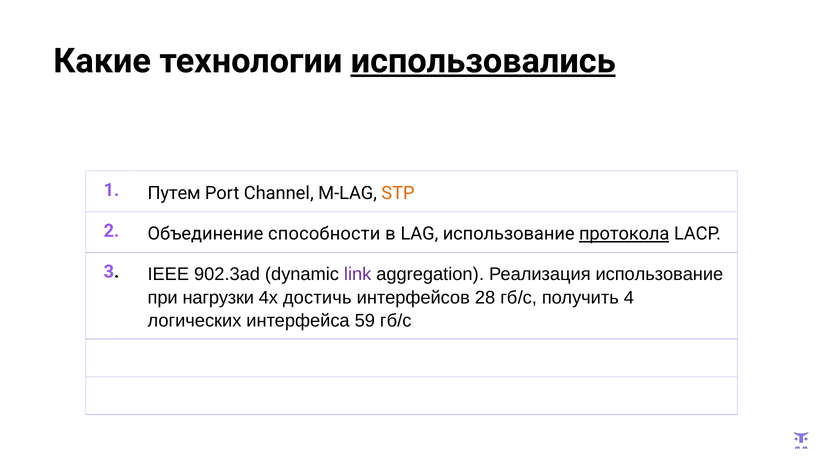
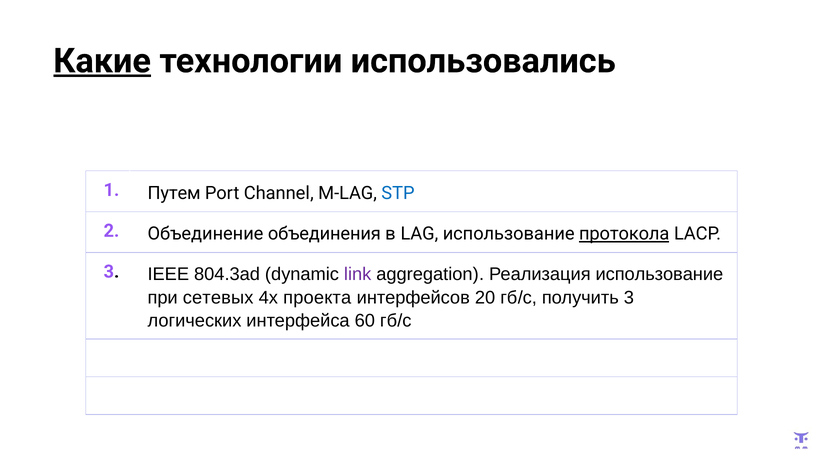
Какие underline: none -> present
использовались underline: present -> none
STP colour: orange -> blue
способности: способности -> объединения
902.3ad: 902.3ad -> 804.3ad
нагрузки: нагрузки -> сетевых
достичь: достичь -> проекта
28: 28 -> 20
получить 4: 4 -> 3
59: 59 -> 60
